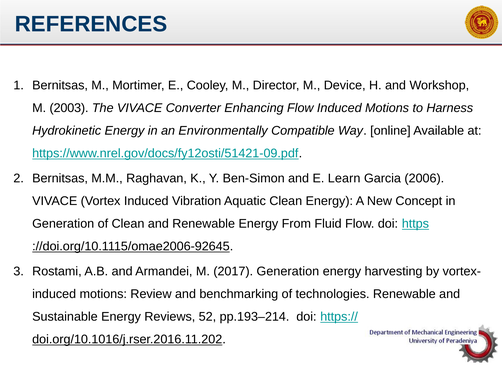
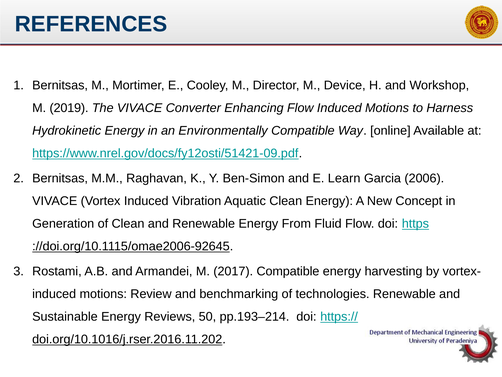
2003: 2003 -> 2019
2017 Generation: Generation -> Compatible
52: 52 -> 50
